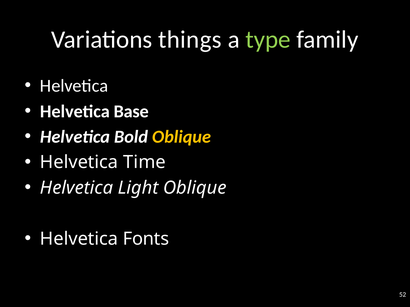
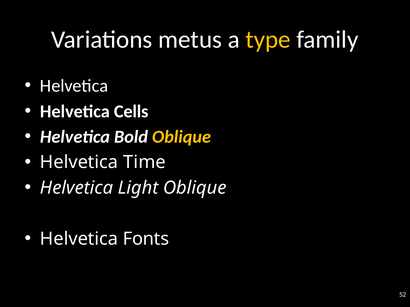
things: things -> metus
type colour: light green -> yellow
Base: Base -> Cells
